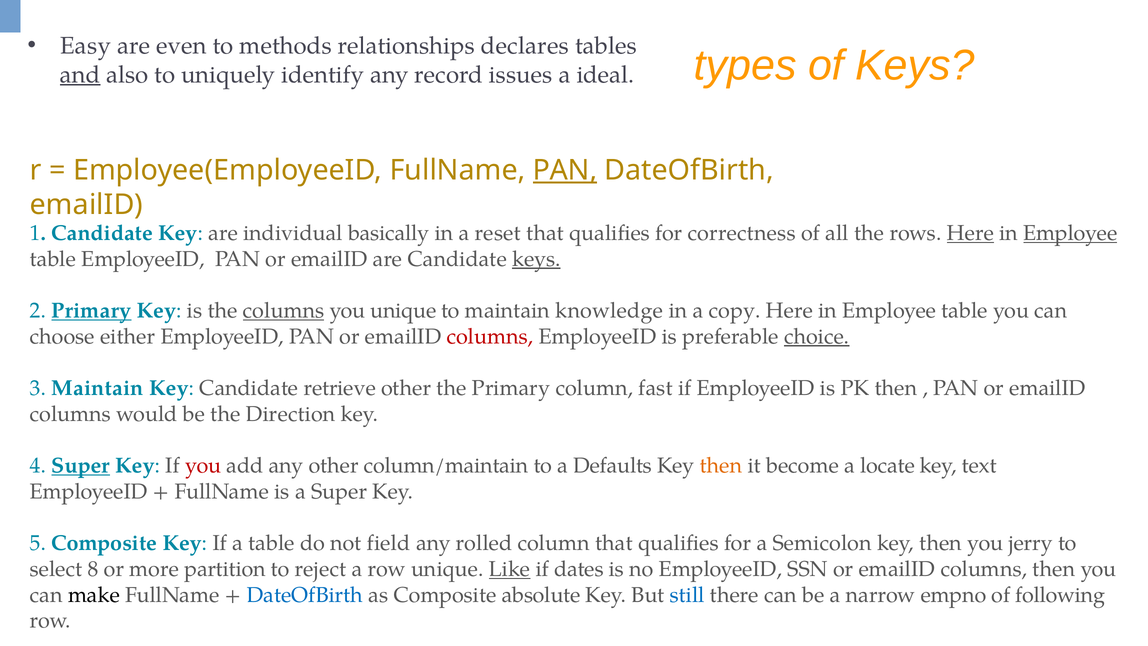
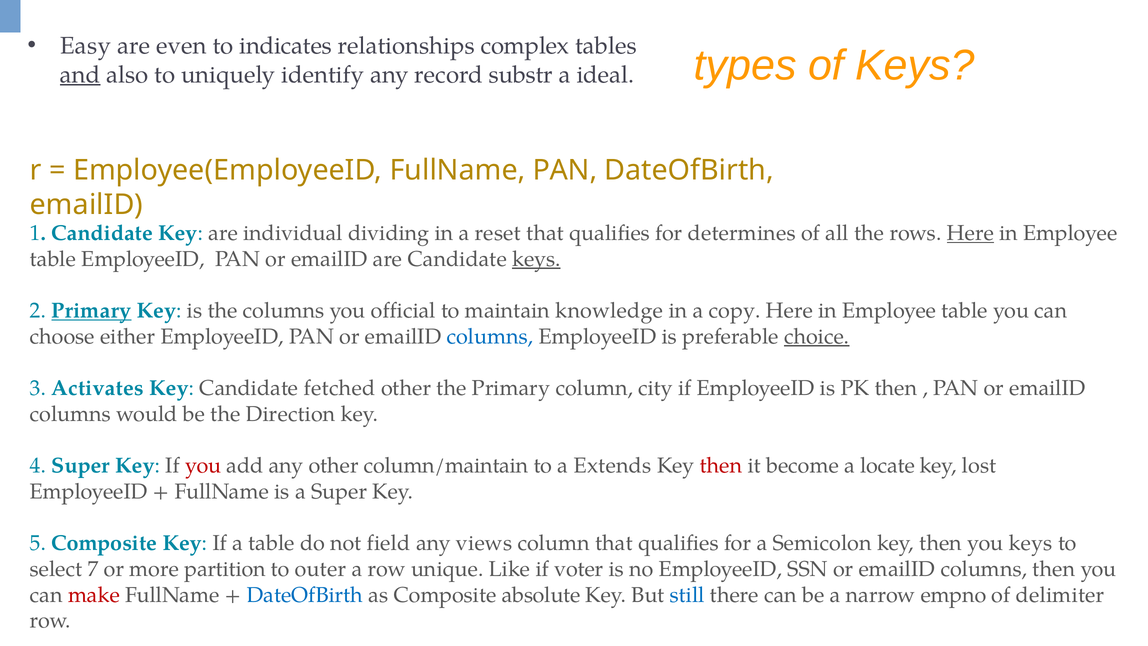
methods: methods -> indicates
declares: declares -> complex
issues: issues -> substr
PAN at (565, 170) underline: present -> none
basically: basically -> dividing
correctness: correctness -> determines
Employee at (1070, 233) underline: present -> none
columns at (284, 311) underline: present -> none
you unique: unique -> official
columns at (490, 336) colour: red -> blue
3 Maintain: Maintain -> Activates
retrieve: retrieve -> fetched
fast: fast -> city
Super at (81, 466) underline: present -> none
Defaults: Defaults -> Extends
then at (721, 466) colour: orange -> red
text: text -> lost
rolled: rolled -> views
you jerry: jerry -> keys
8: 8 -> 7
reject: reject -> outer
Like underline: present -> none
dates: dates -> voter
make colour: black -> red
following: following -> delimiter
